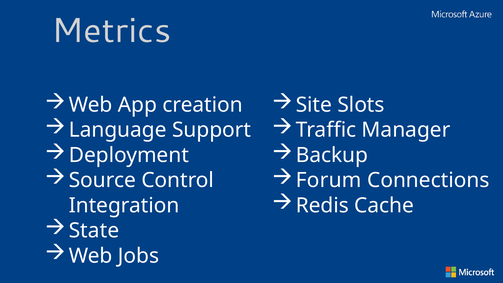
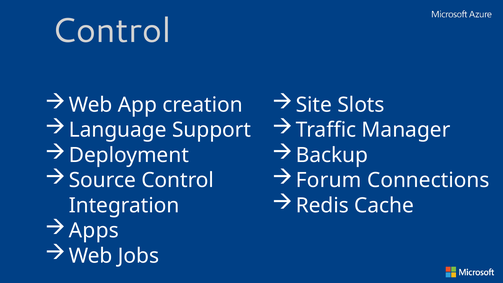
Metrics at (111, 31): Metrics -> Control
State: State -> Apps
